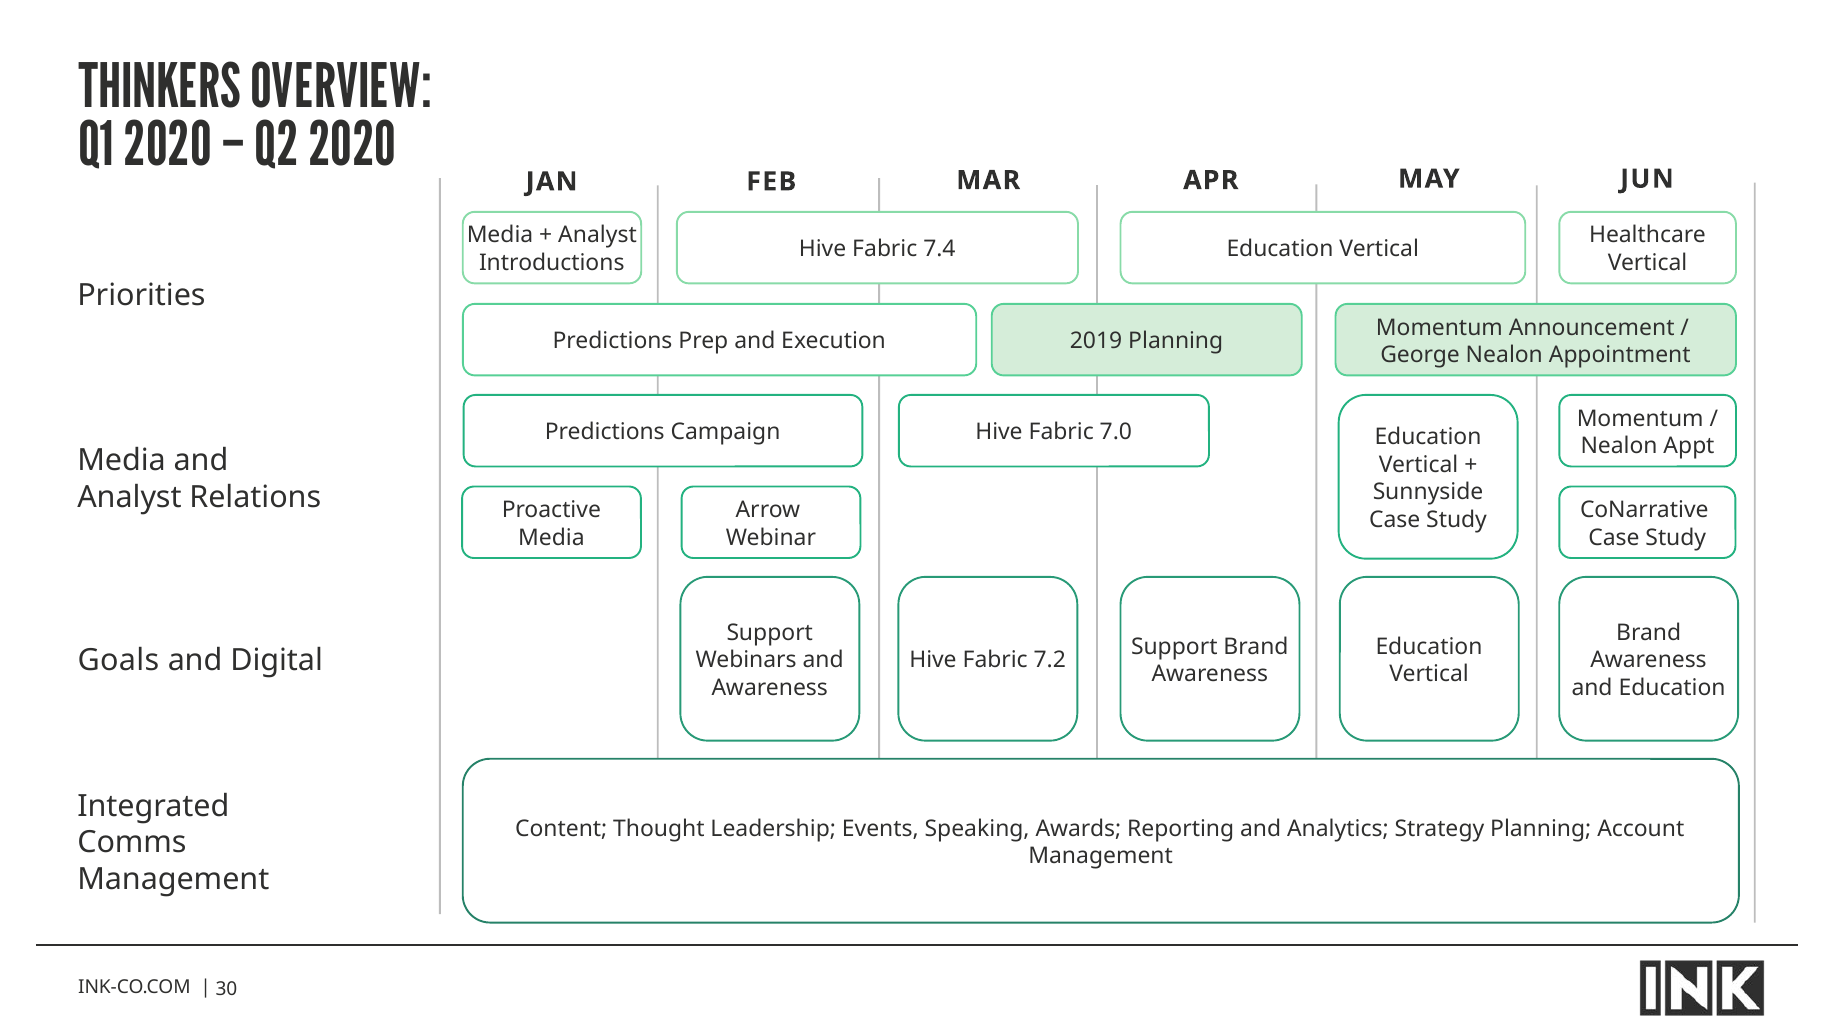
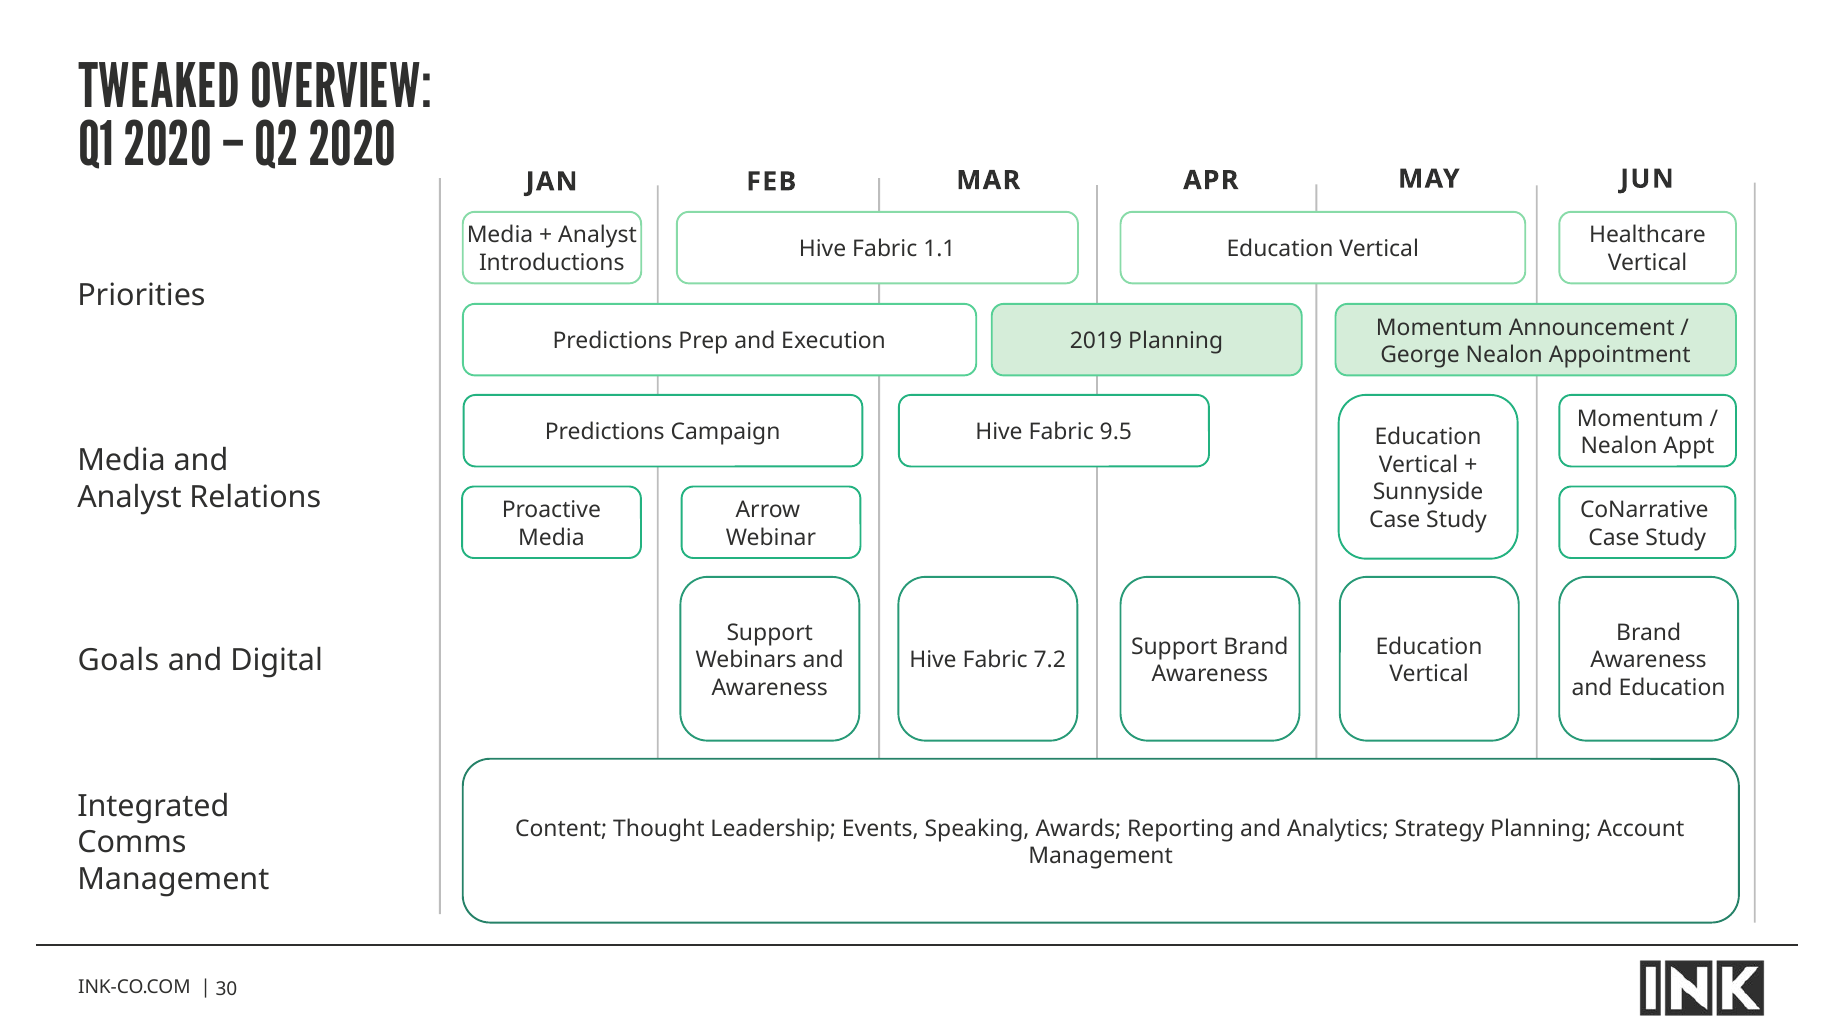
THINKERS: THINKERS -> TWEAKED
7.4: 7.4 -> 1.1
7.0: 7.0 -> 9.5
